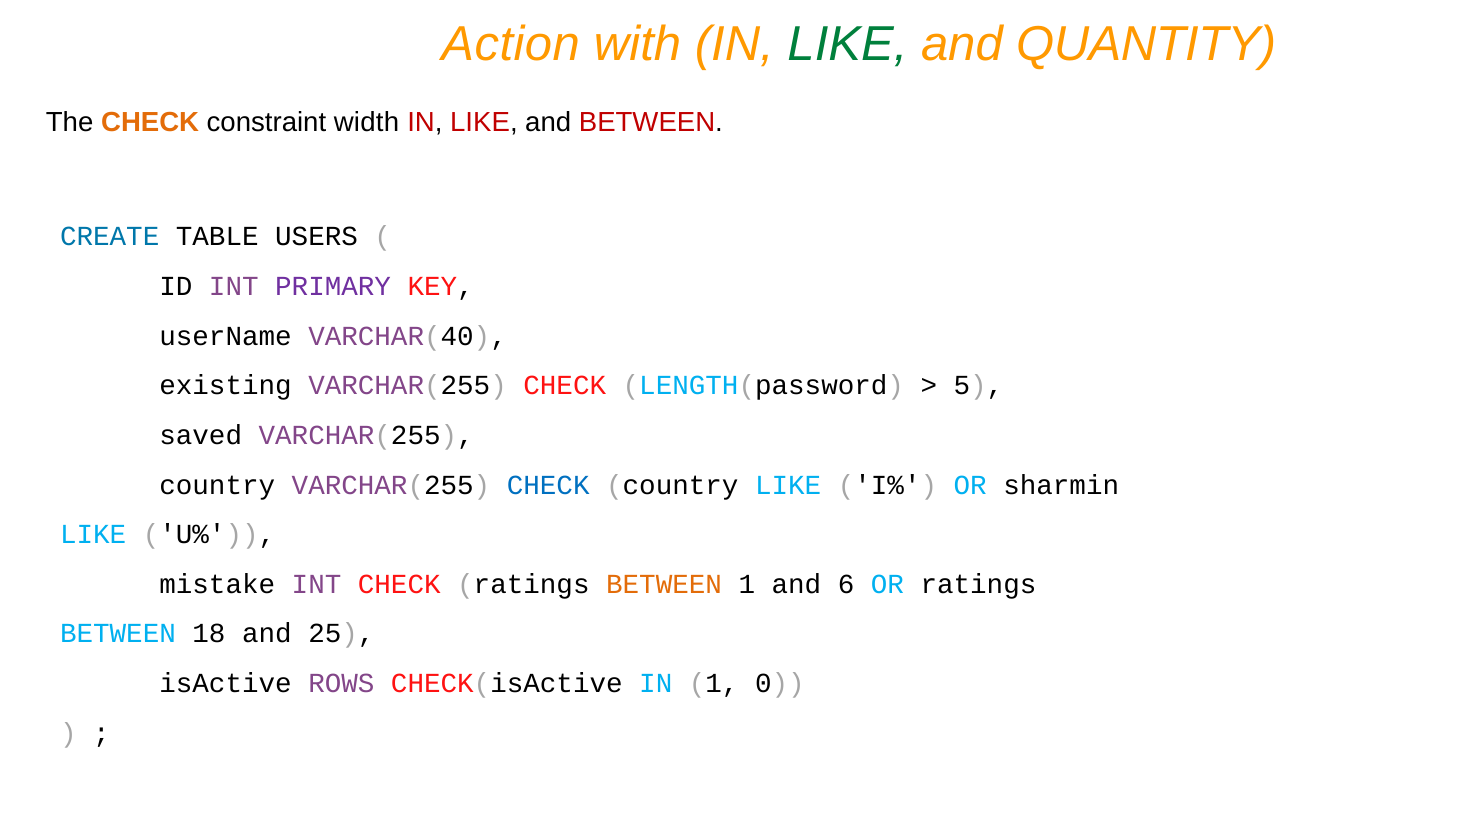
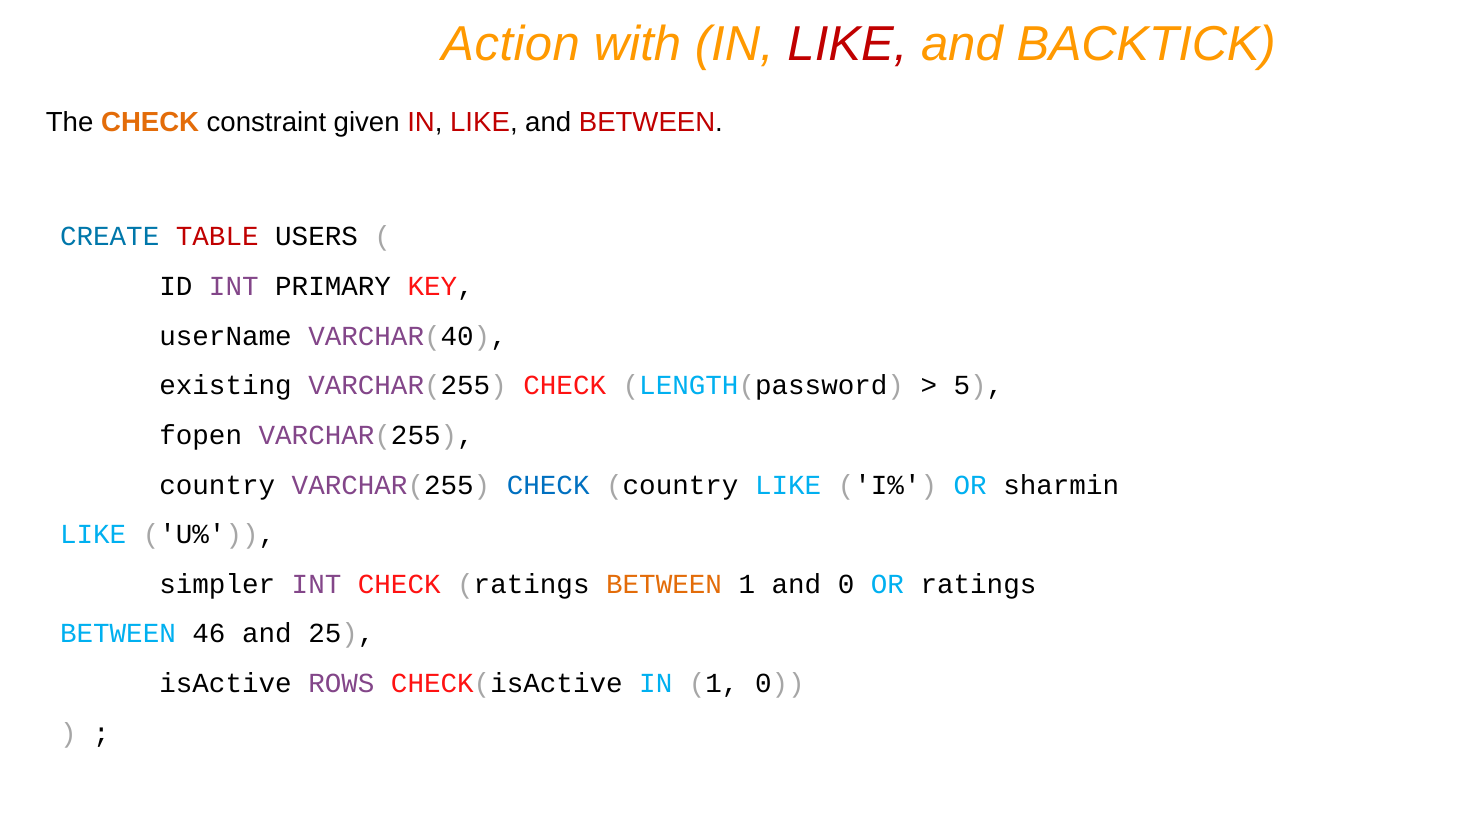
LIKE at (847, 44) colour: green -> red
QUANTITY: QUANTITY -> BACKTICK
width: width -> given
TABLE colour: black -> red
PRIMARY colour: purple -> black
saved: saved -> fopen
mistake: mistake -> simpler
and 6: 6 -> 0
18: 18 -> 46
